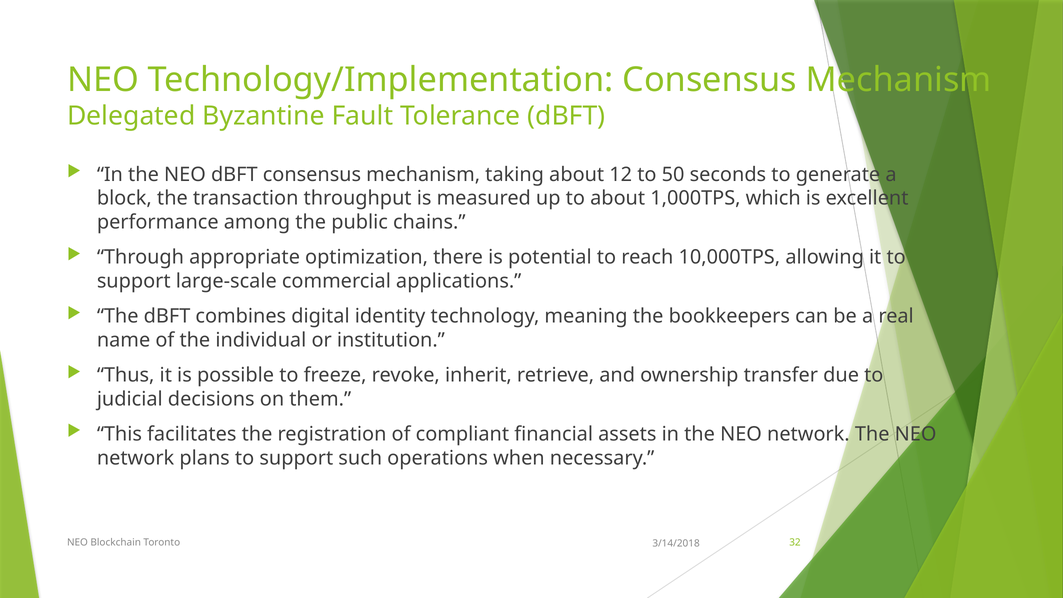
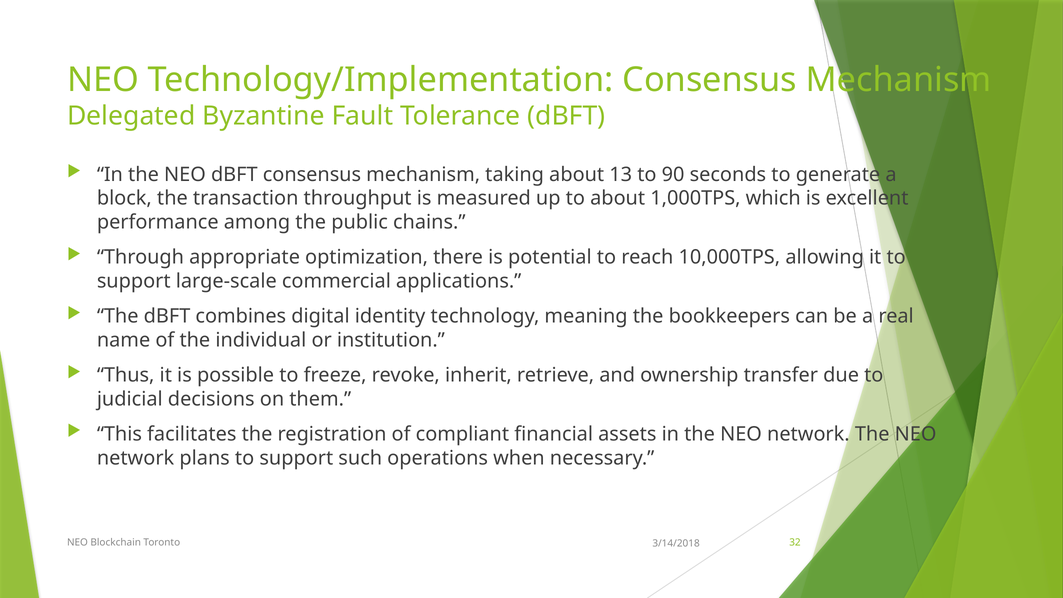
12: 12 -> 13
50: 50 -> 90
